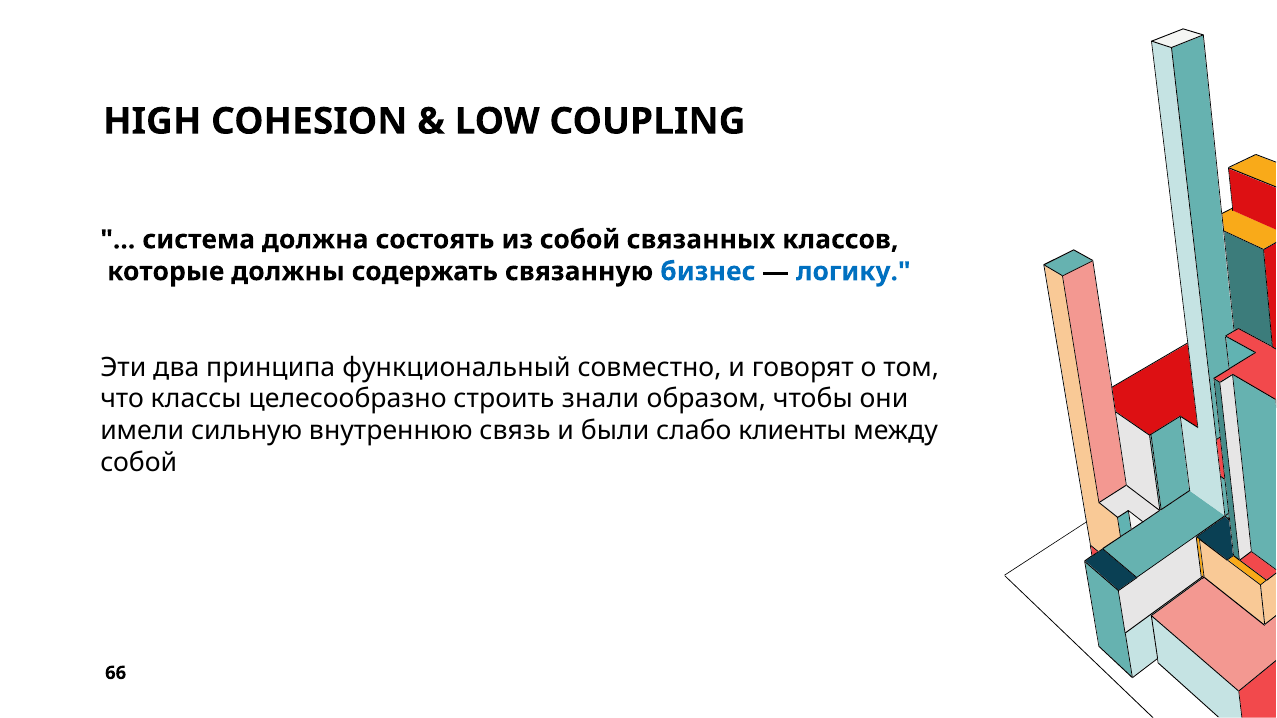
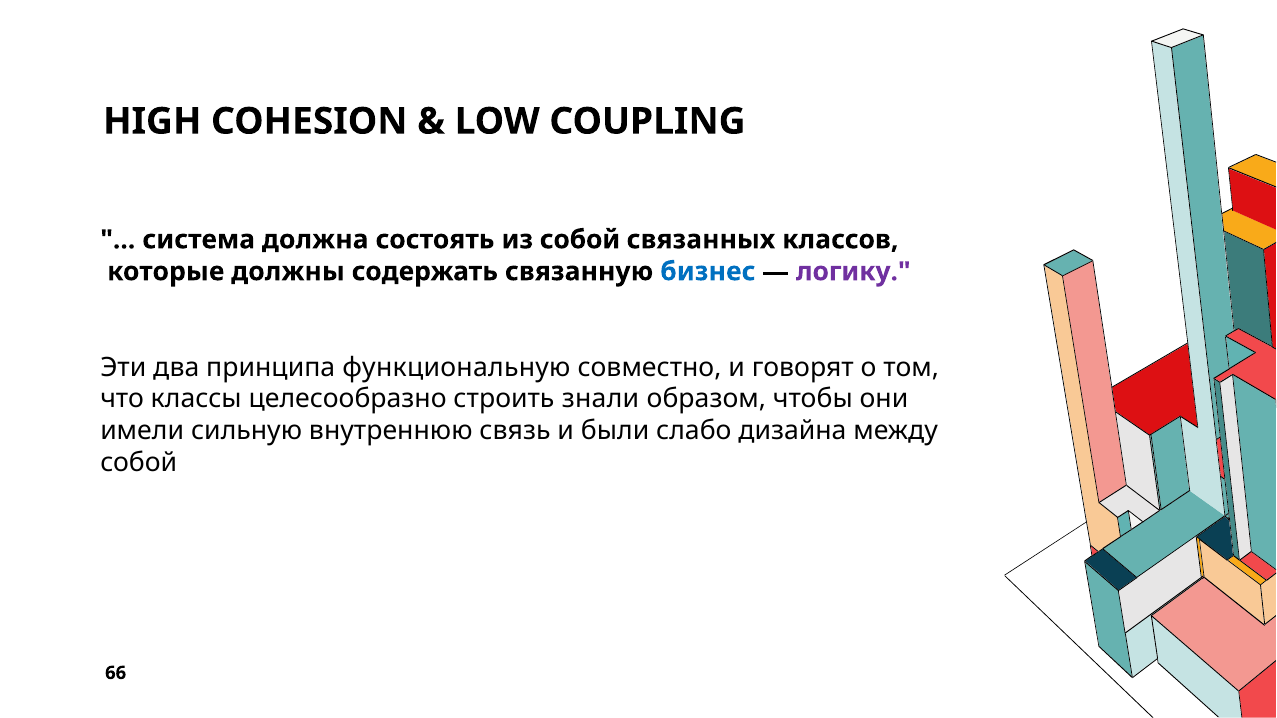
логику colour: blue -> purple
функциональный: функциональный -> функциональную
клиенты: клиенты -> дизайна
